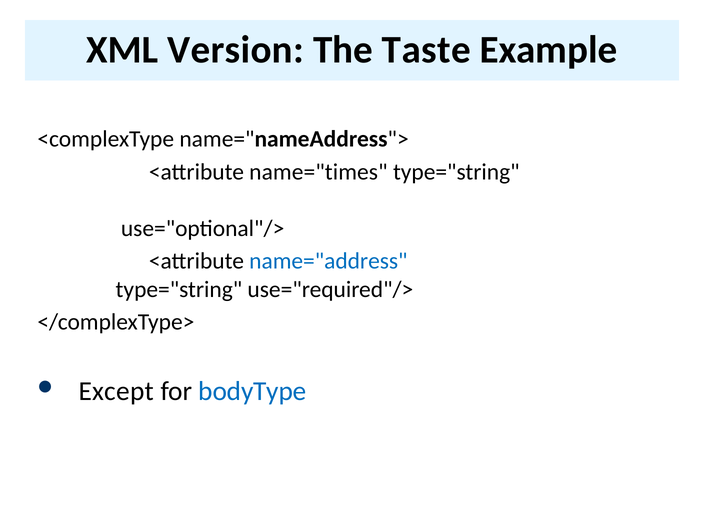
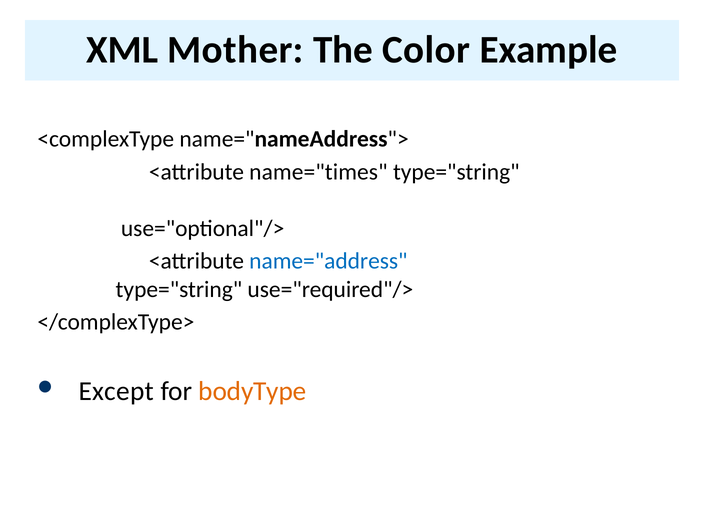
Version: Version -> Mother
Taste: Taste -> Color
bodyType colour: blue -> orange
